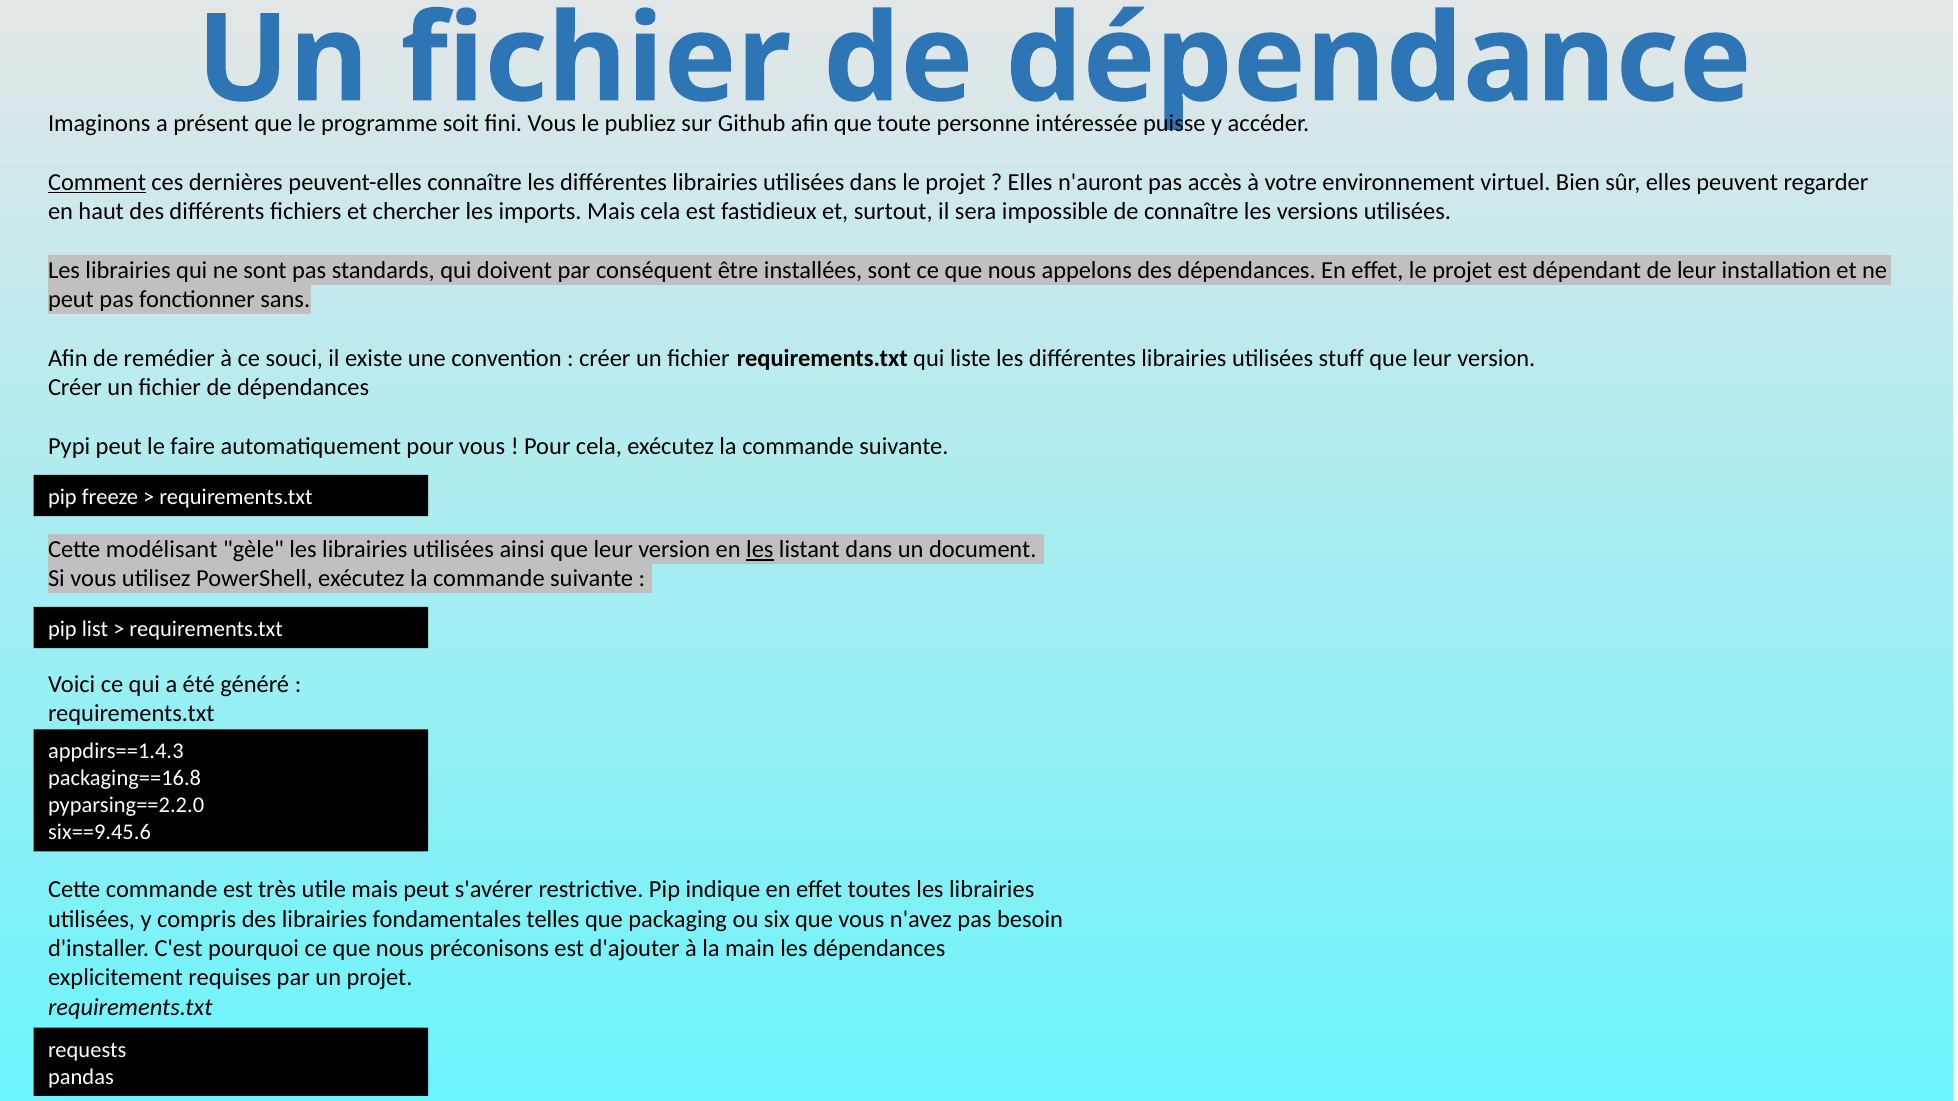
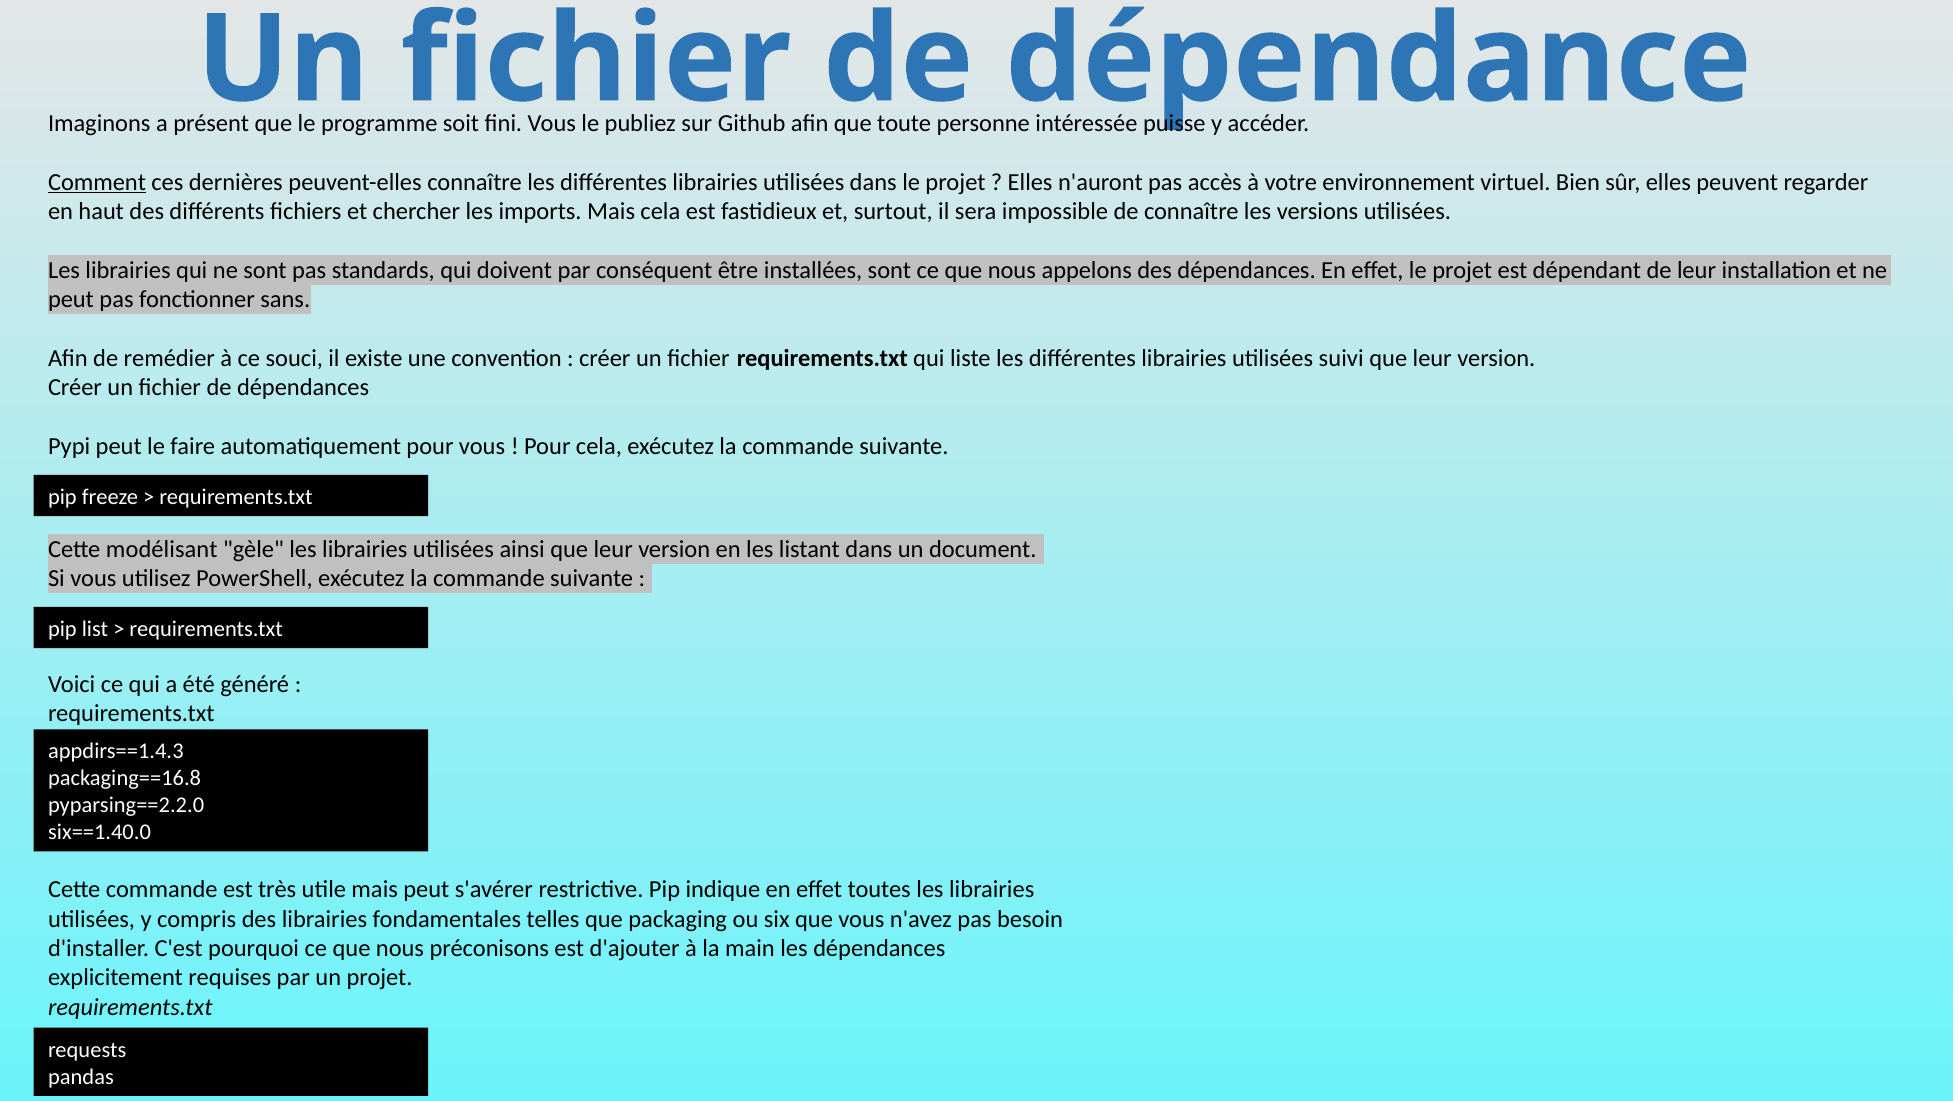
stuff: stuff -> suivi
les at (760, 549) underline: present -> none
six==9.45.6: six==9.45.6 -> six==1.40.0
